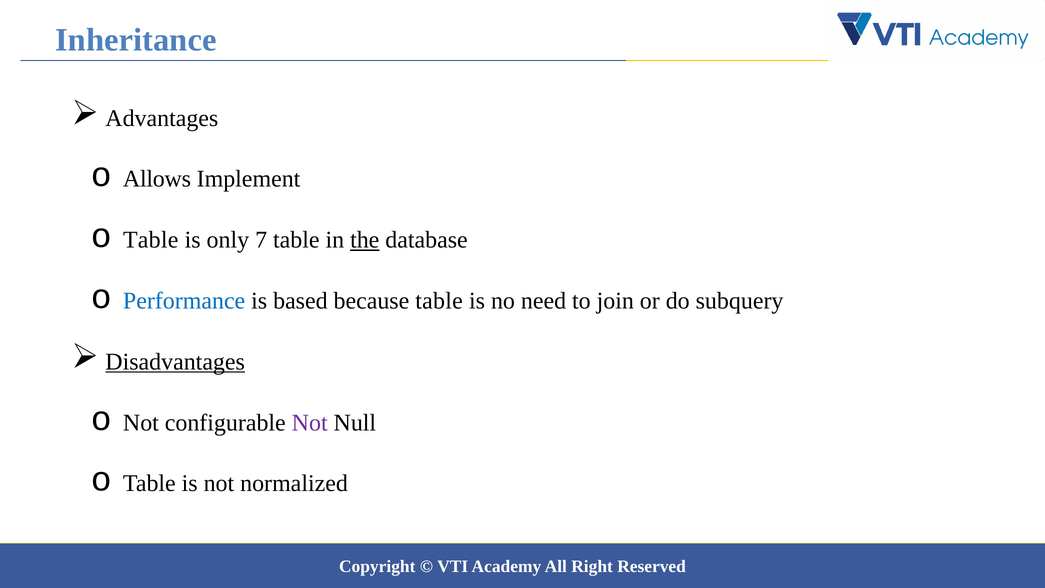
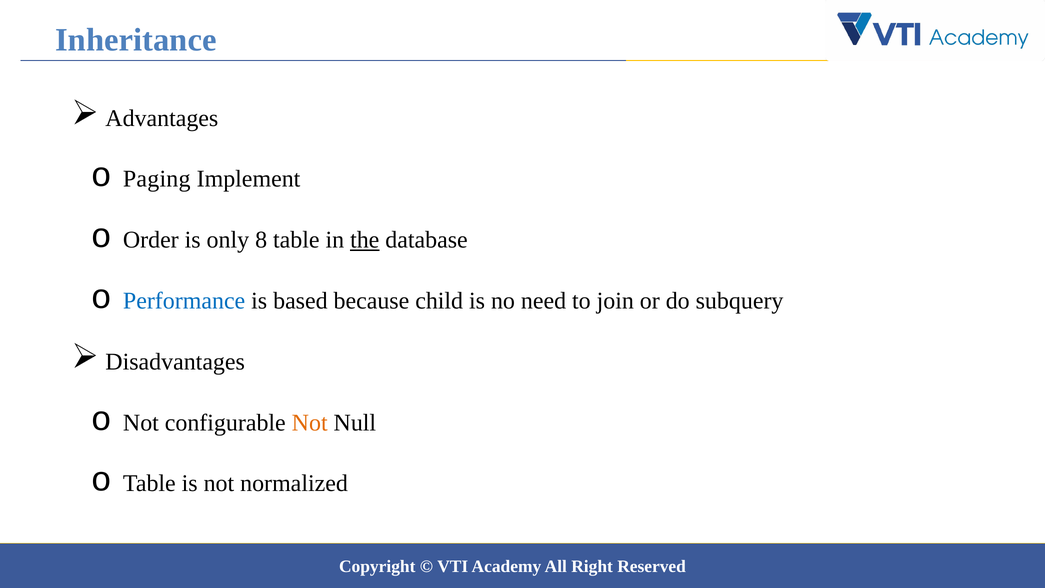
Allows: Allows -> Paging
Table at (151, 240): Table -> Order
7: 7 -> 8
because table: table -> child
Disadvantages underline: present -> none
Not at (310, 422) colour: purple -> orange
